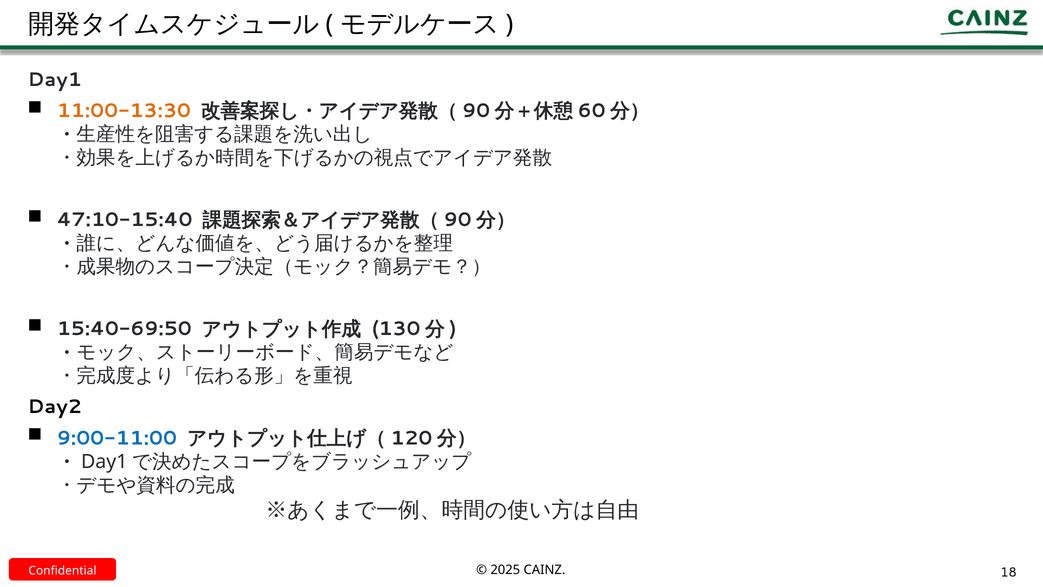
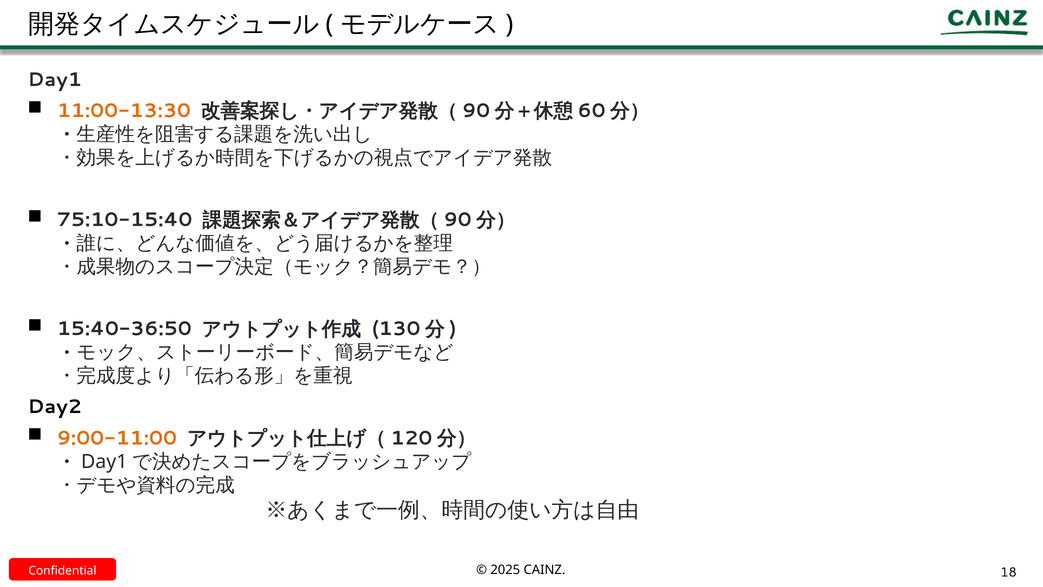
47:10-15:40: 47:10-15:40 -> 75:10-15:40
15:40-69:50: 15:40-69:50 -> 15:40-36:50
9:00-11:00 colour: blue -> orange
